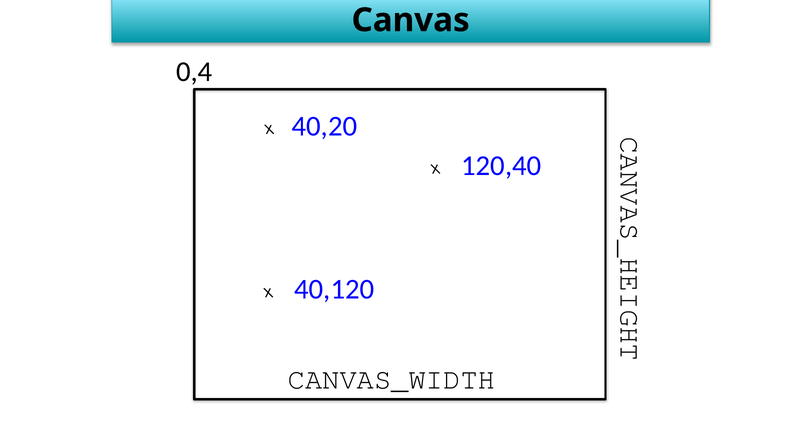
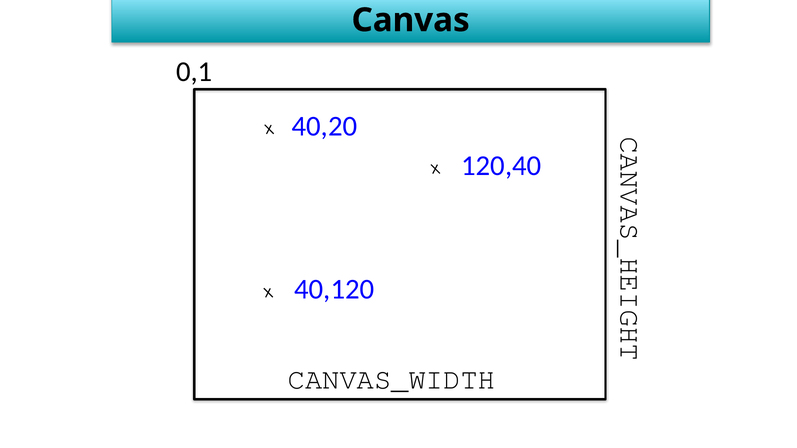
0,4: 0,4 -> 0,1
